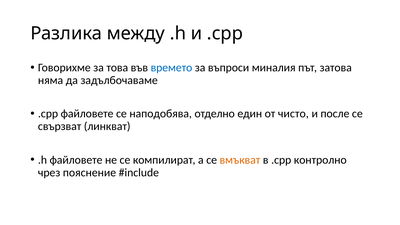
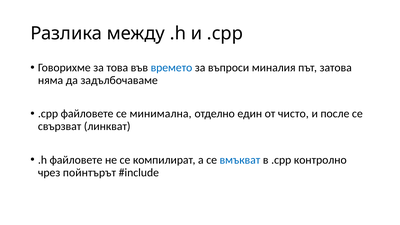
наподобява: наподобява -> минимална
вмъкват colour: orange -> blue
пояснение: пояснение -> пойнтърът
